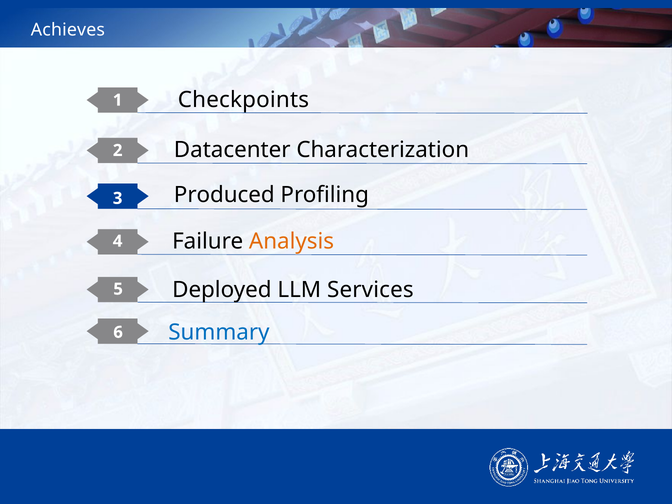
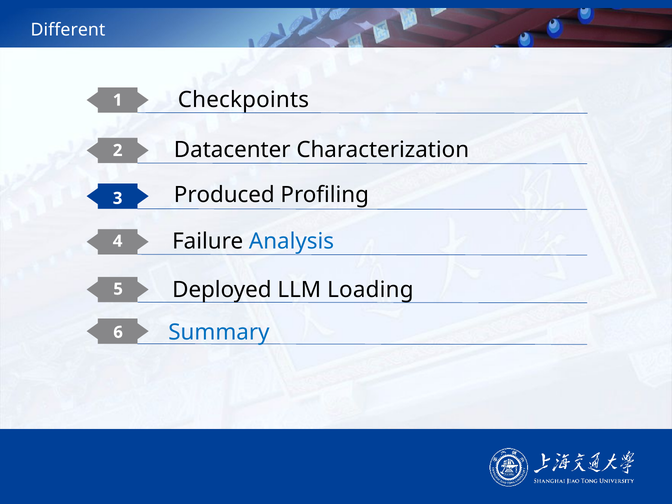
Achieves: Achieves -> Different
Analysis colour: orange -> blue
Services: Services -> Loading
